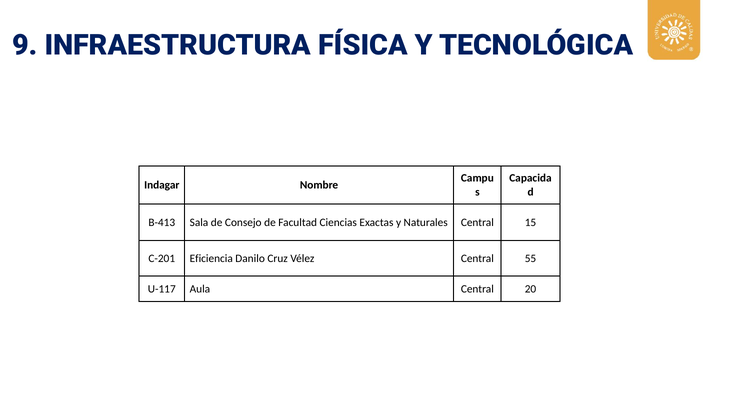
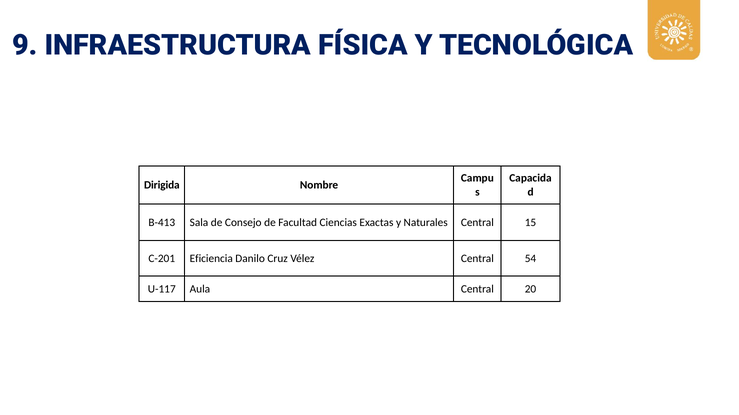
Indagar: Indagar -> Dirigida
55: 55 -> 54
